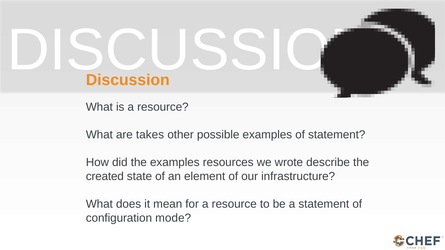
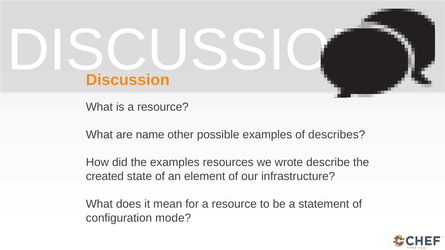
takes: takes -> name
of statement: statement -> describes
